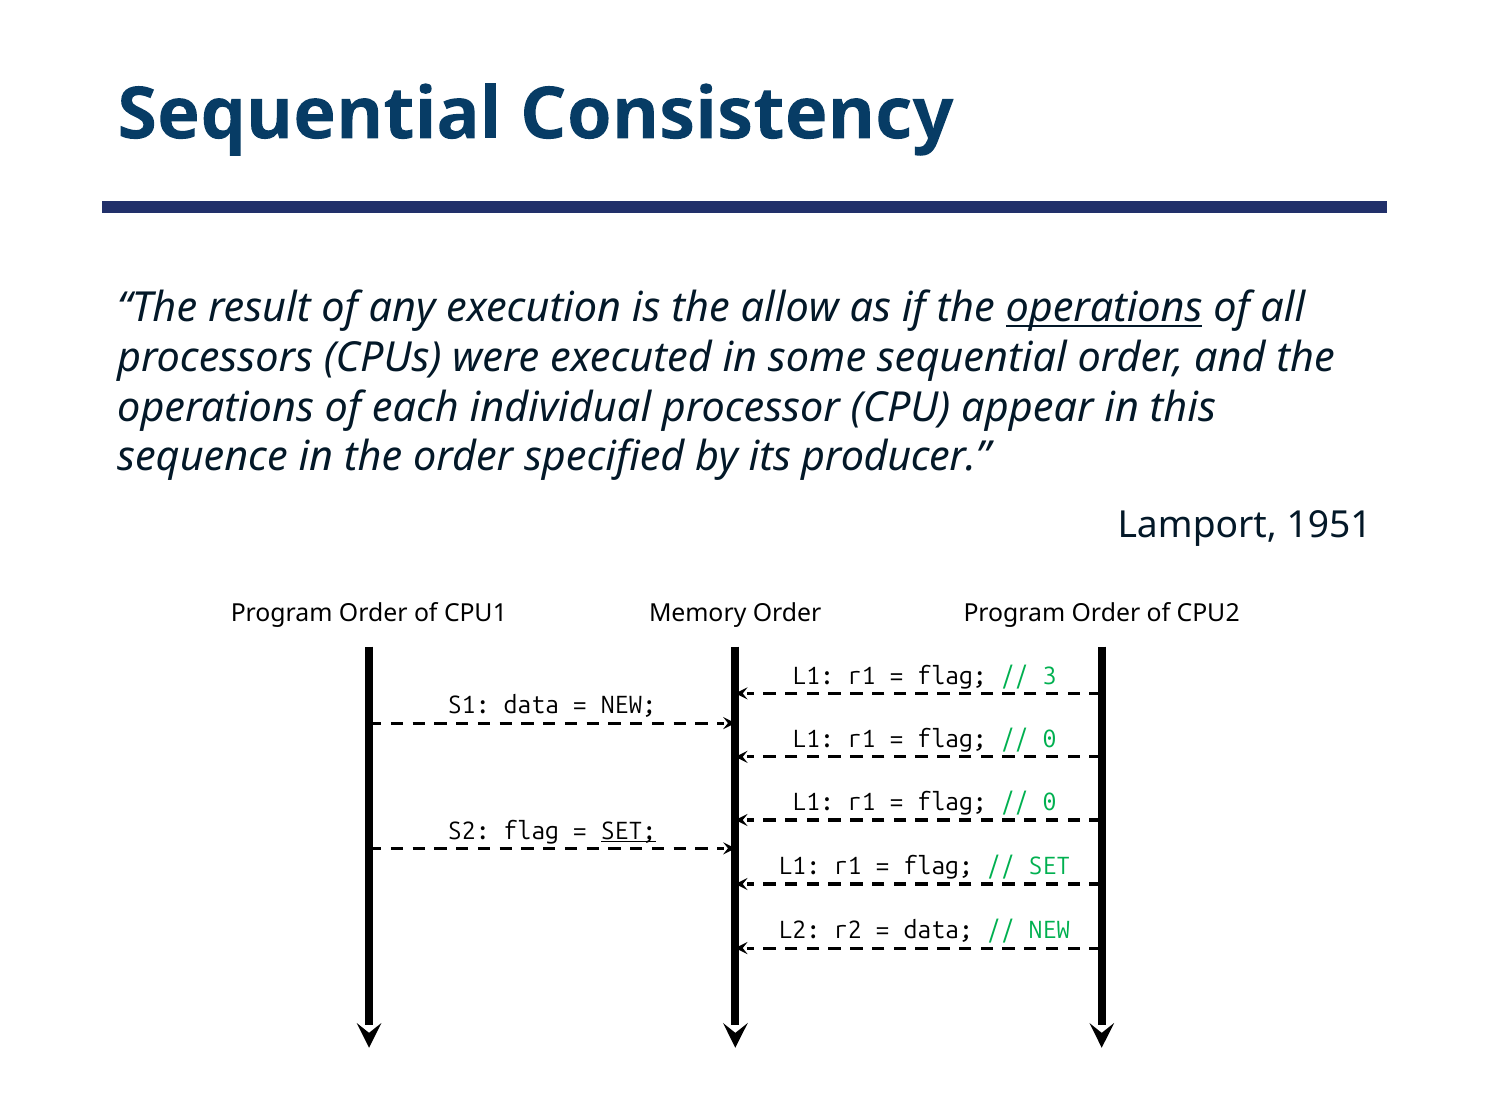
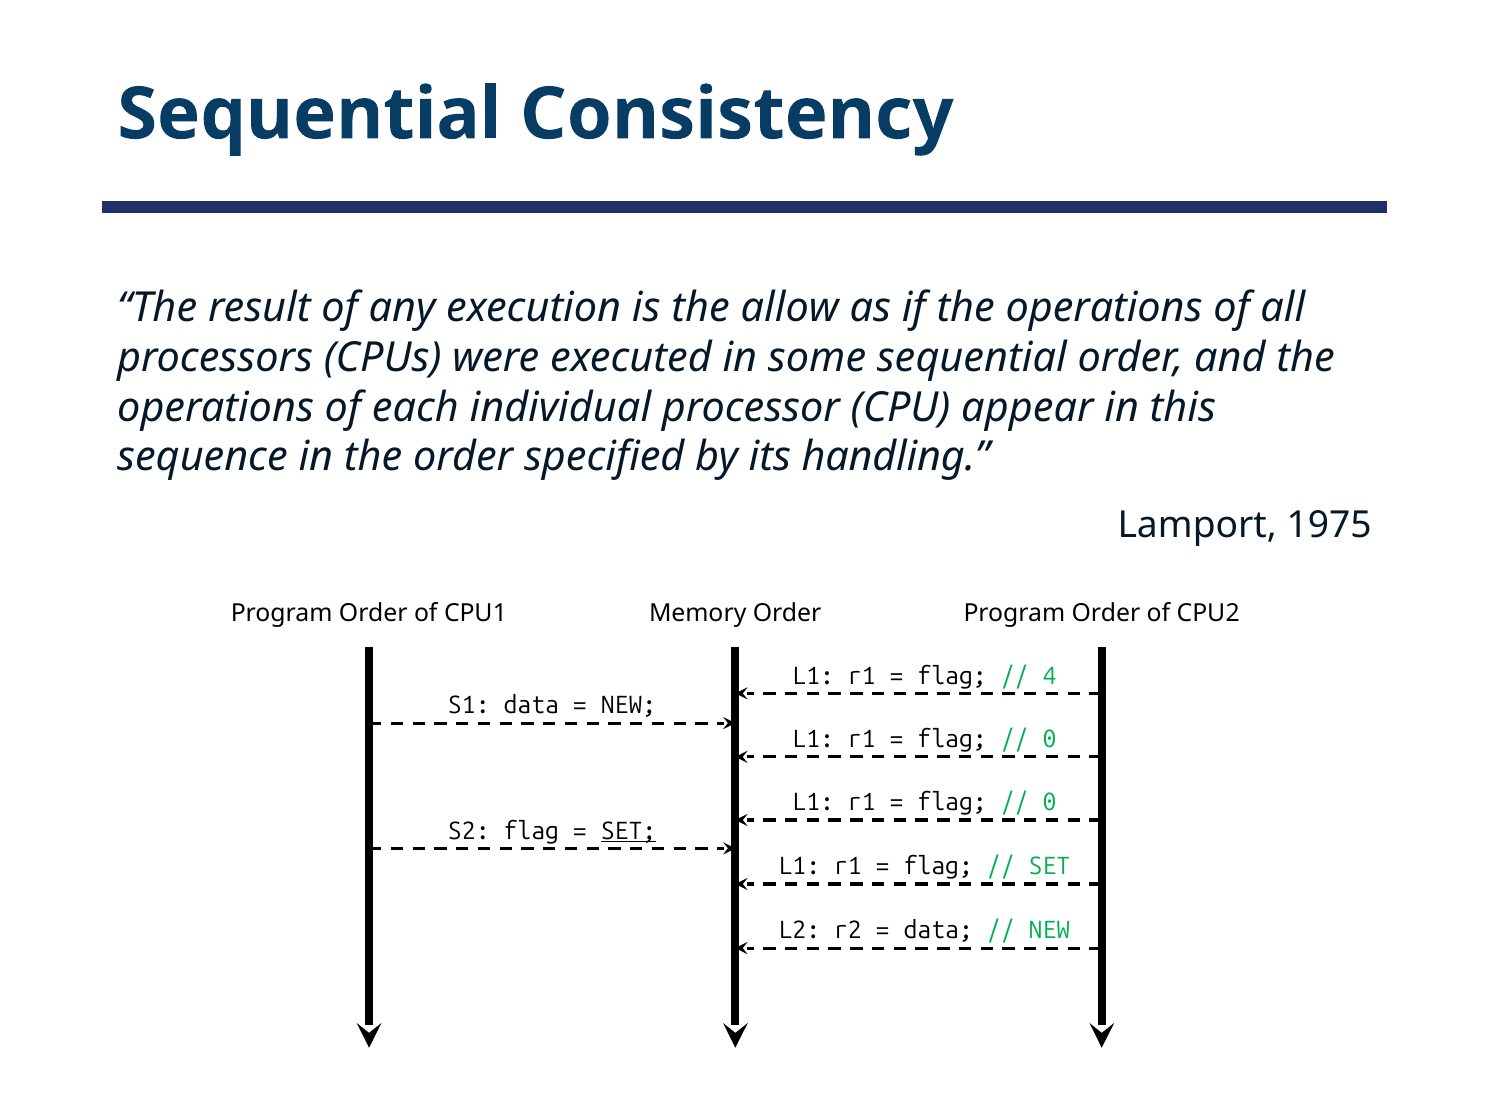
operations at (1104, 308) underline: present -> none
producer: producer -> handling
1951: 1951 -> 1975
3: 3 -> 4
